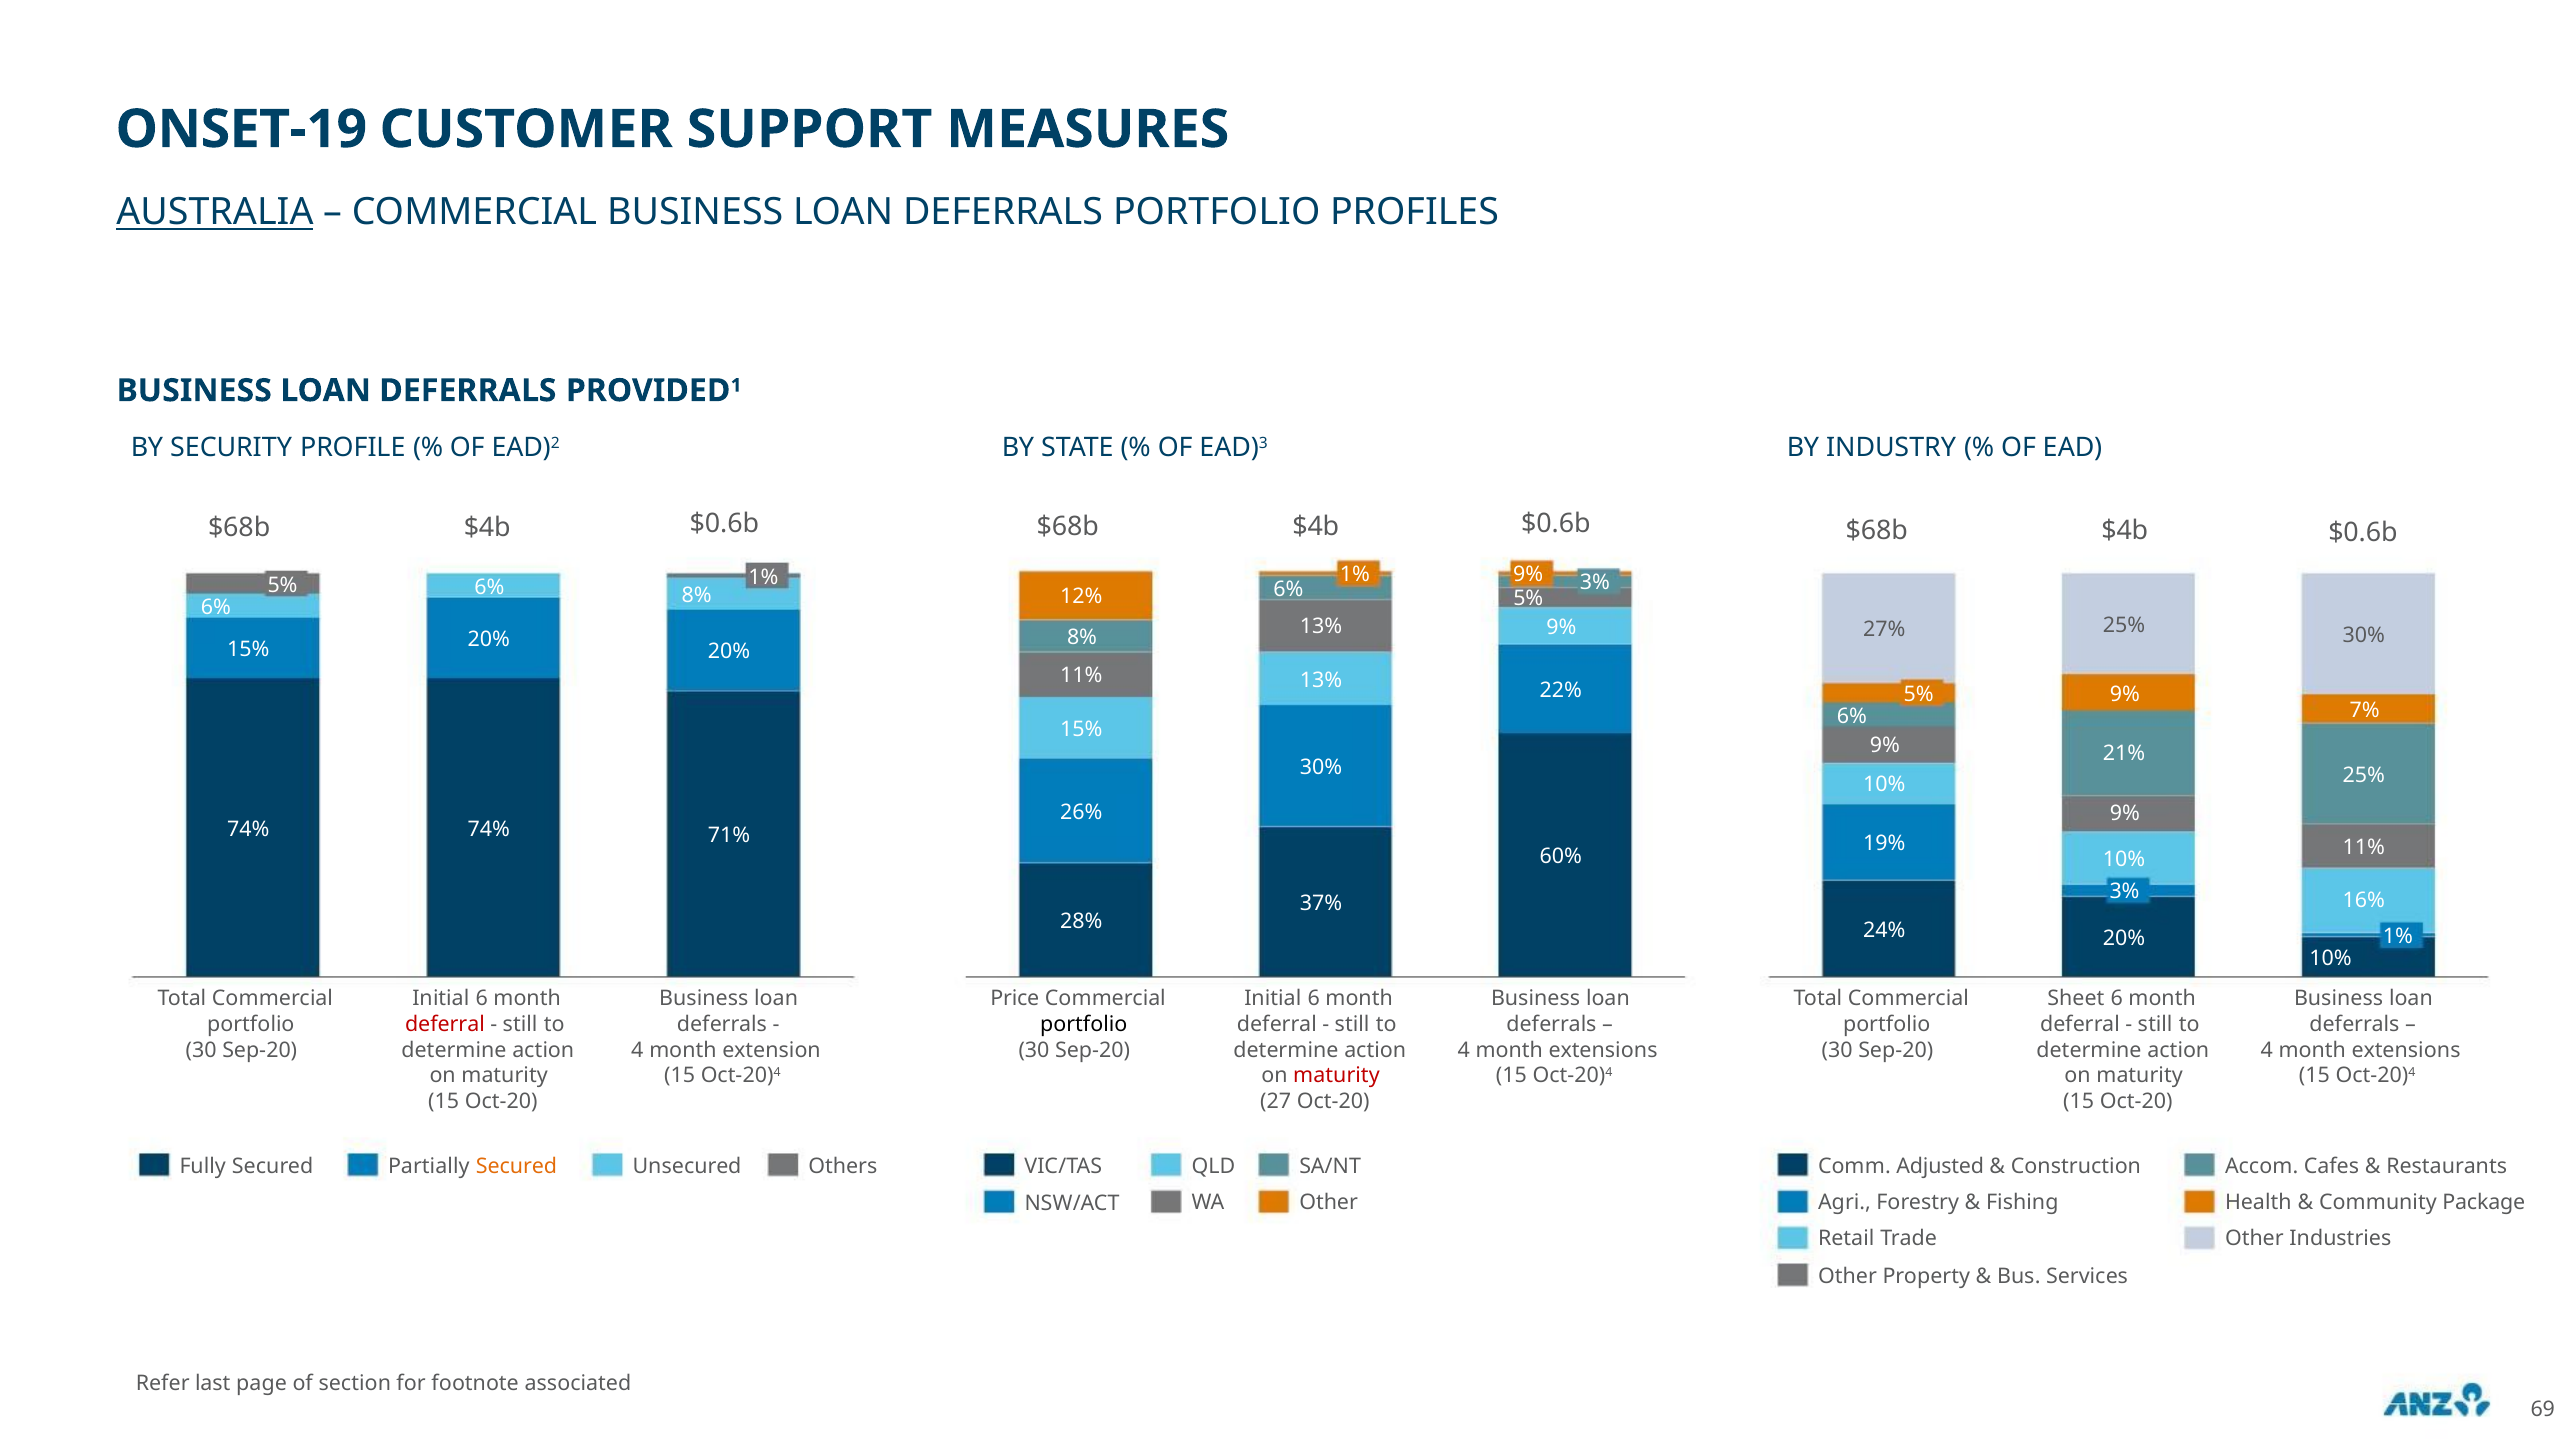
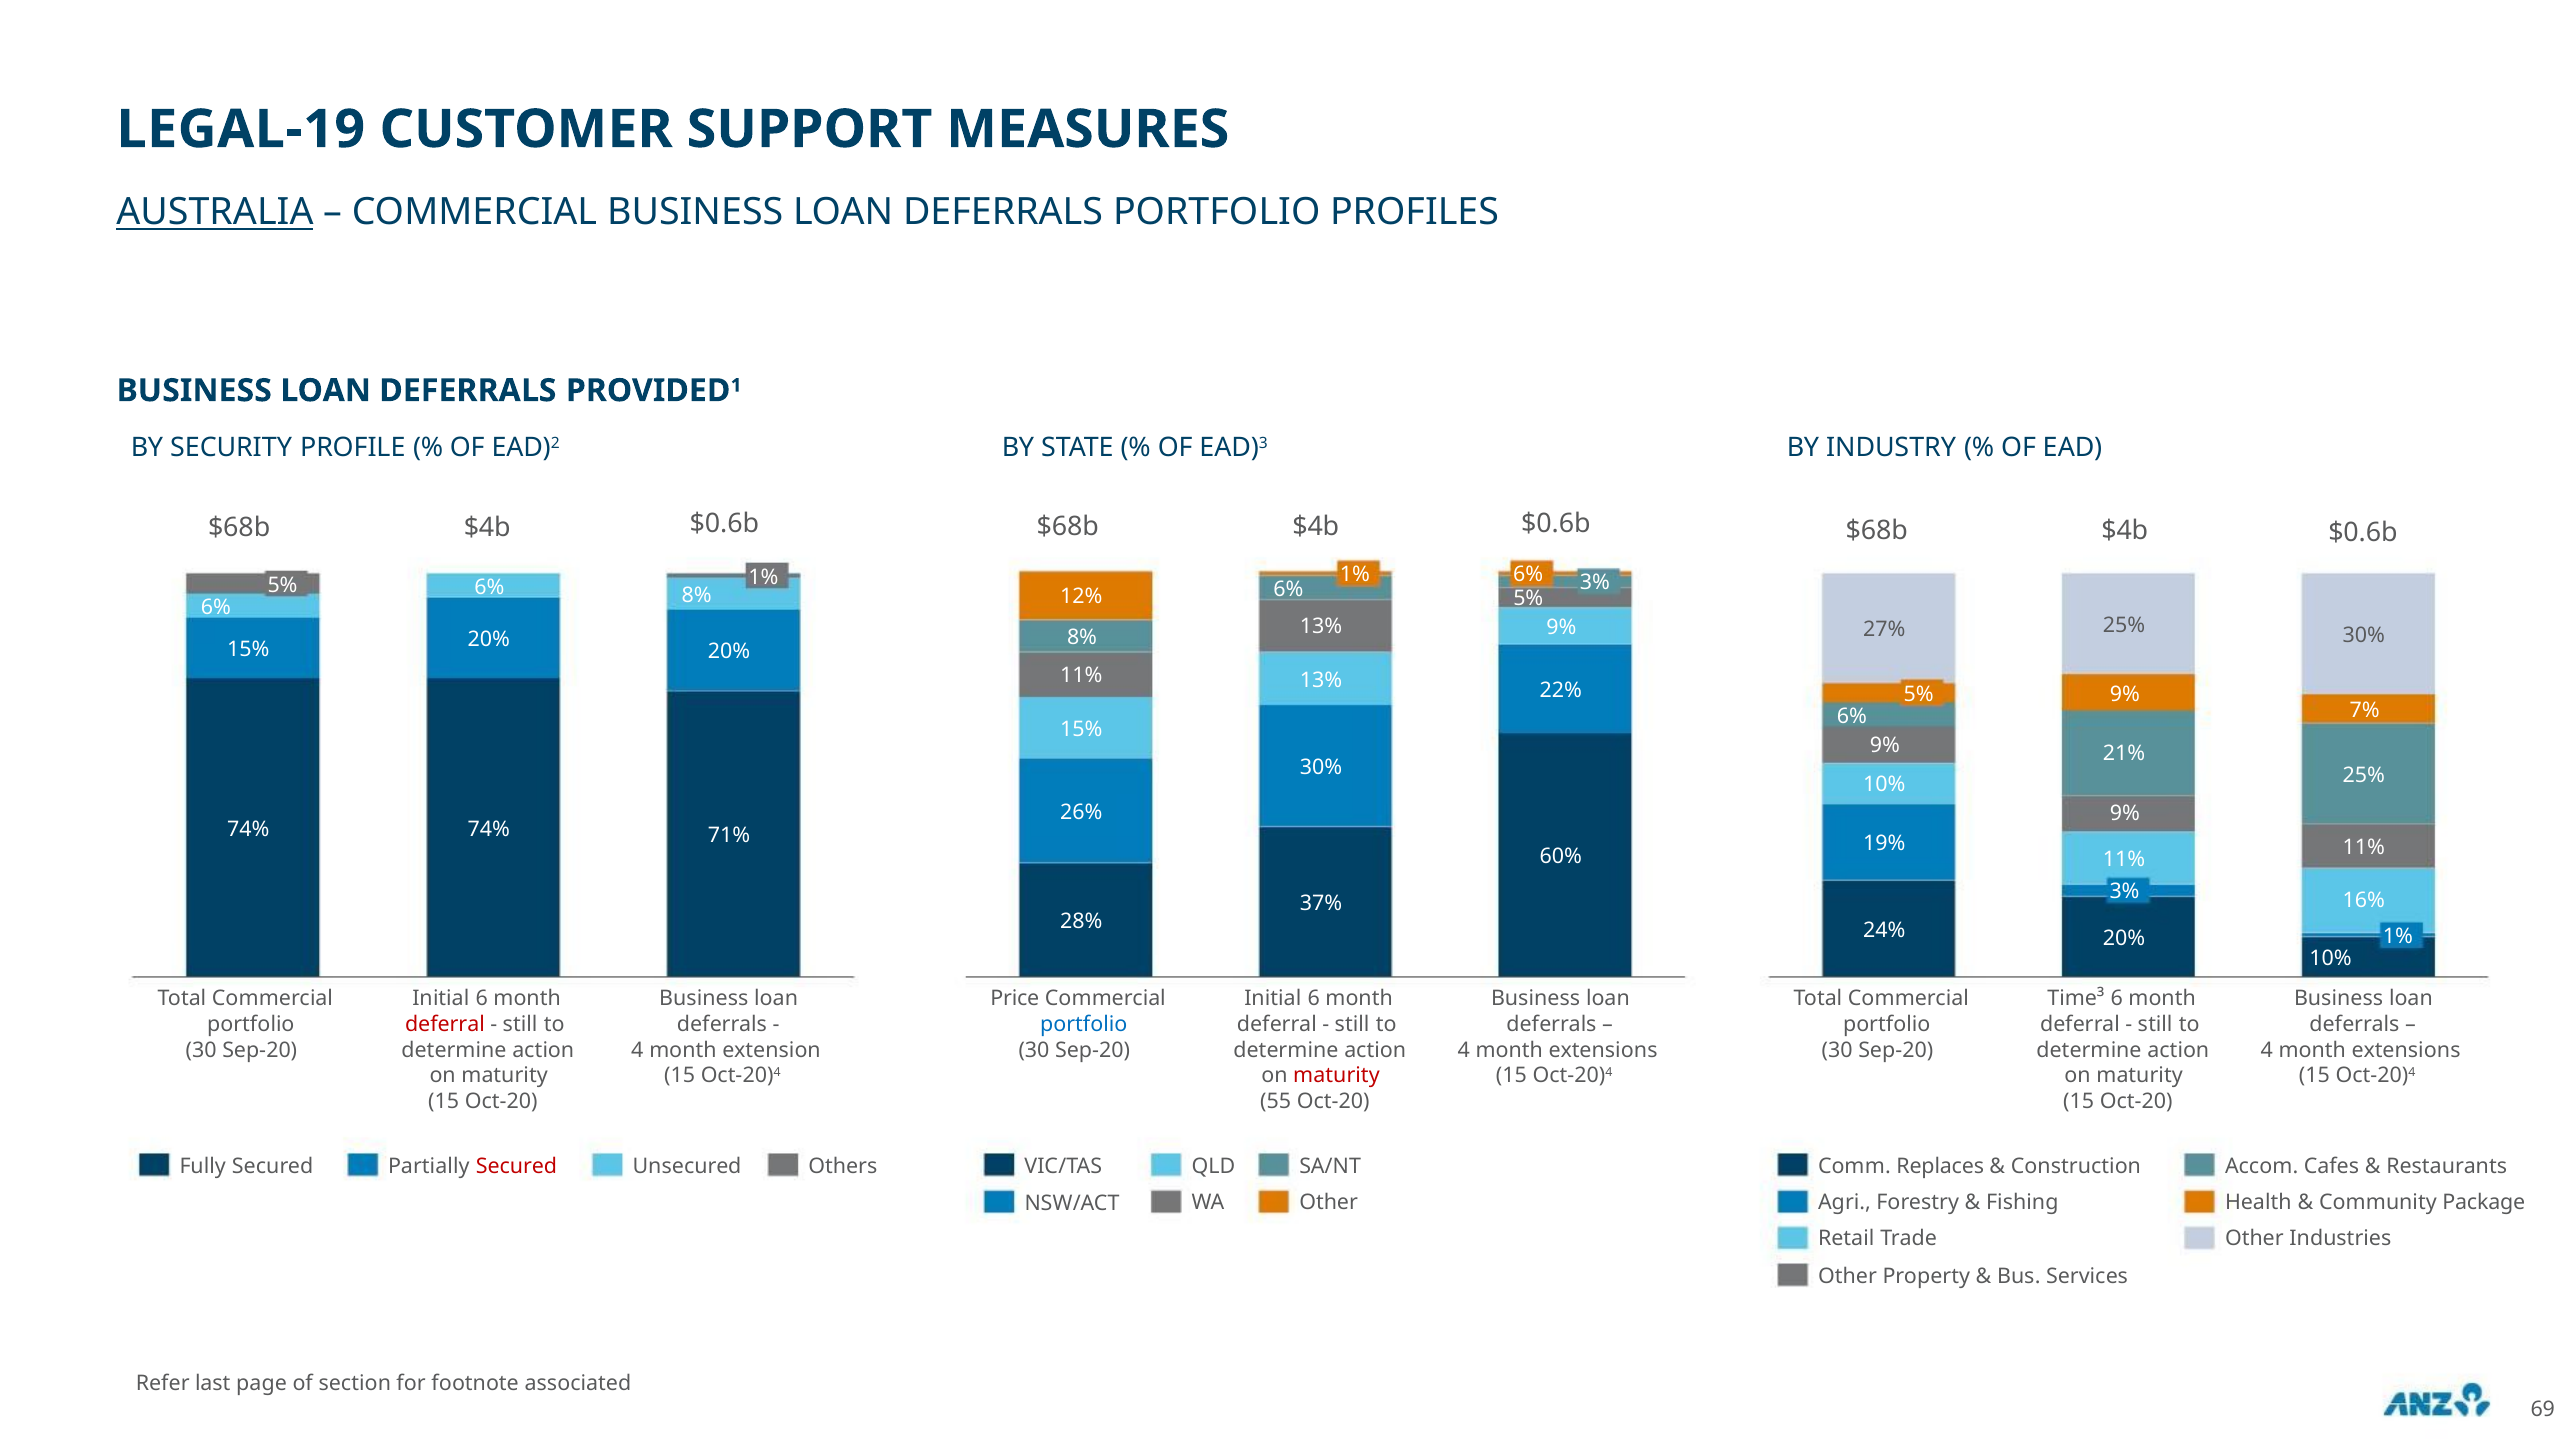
ONSET-19: ONSET-19 -> LEGAL-19
1% 9%: 9% -> 6%
10% at (2124, 860): 10% -> 11%
Sheet: Sheet -> Time³
portfolio at (1084, 1024) colour: black -> blue
27: 27 -> 55
Adjusted: Adjusted -> Replaces
Secured at (516, 1167) colour: orange -> red
